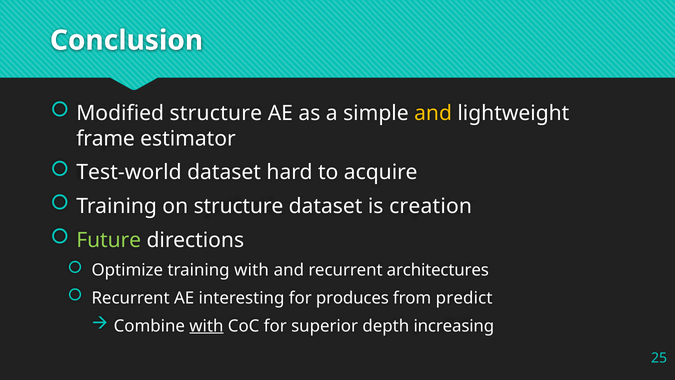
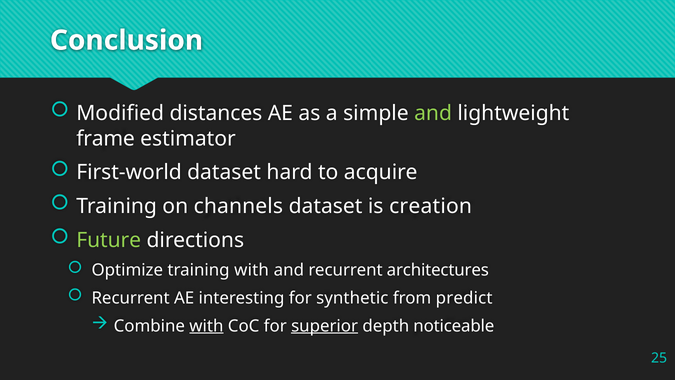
Modified structure: structure -> distances
and at (433, 113) colour: yellow -> light green
Test-world: Test-world -> First-world
on structure: structure -> channels
produces: produces -> synthetic
superior underline: none -> present
increasing: increasing -> noticeable
